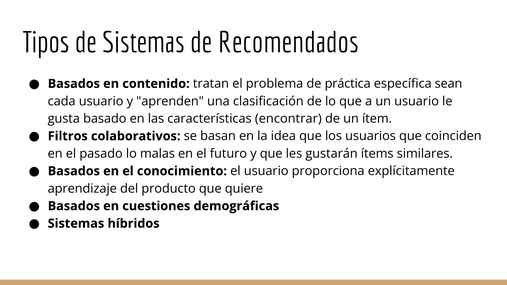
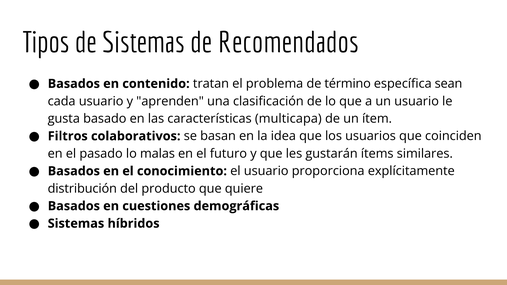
práctica: práctica -> término
encontrar: encontrar -> multicapa
aprendizaje: aprendizaje -> distribución
